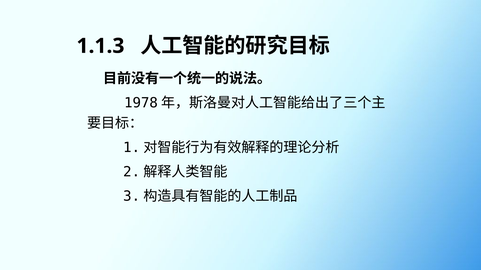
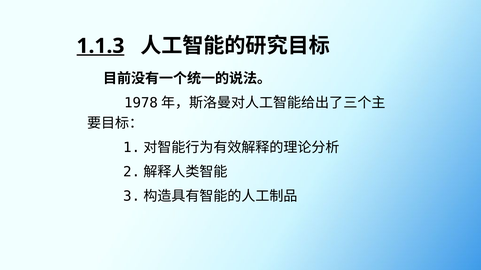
1.1.3 underline: none -> present
